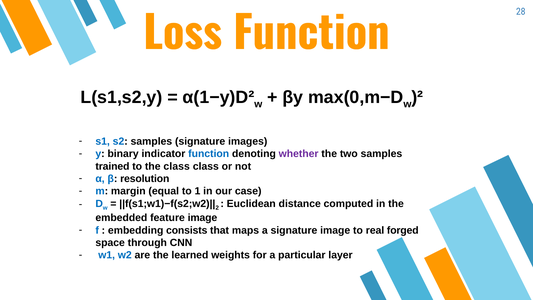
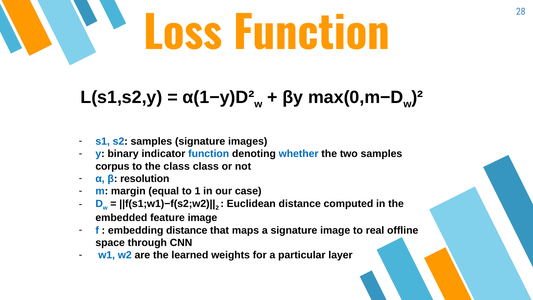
whether colour: purple -> blue
trained: trained -> corpus
embedding consists: consists -> distance
forged: forged -> offline
